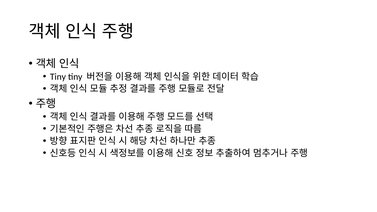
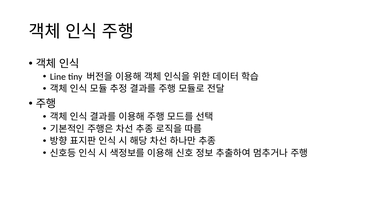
Tiny at (58, 77): Tiny -> Line
